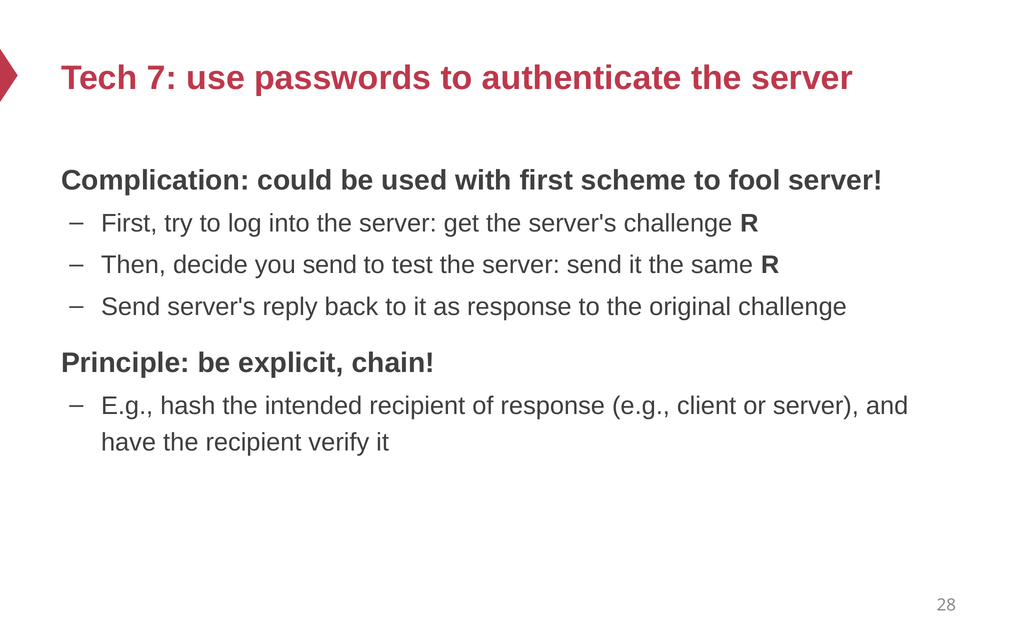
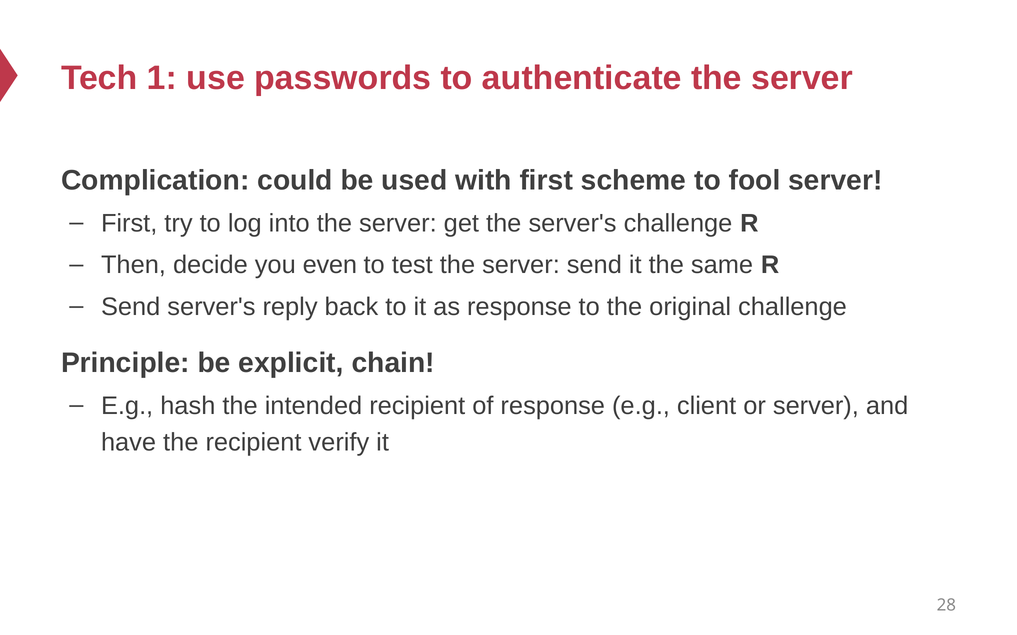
7: 7 -> 1
you send: send -> even
